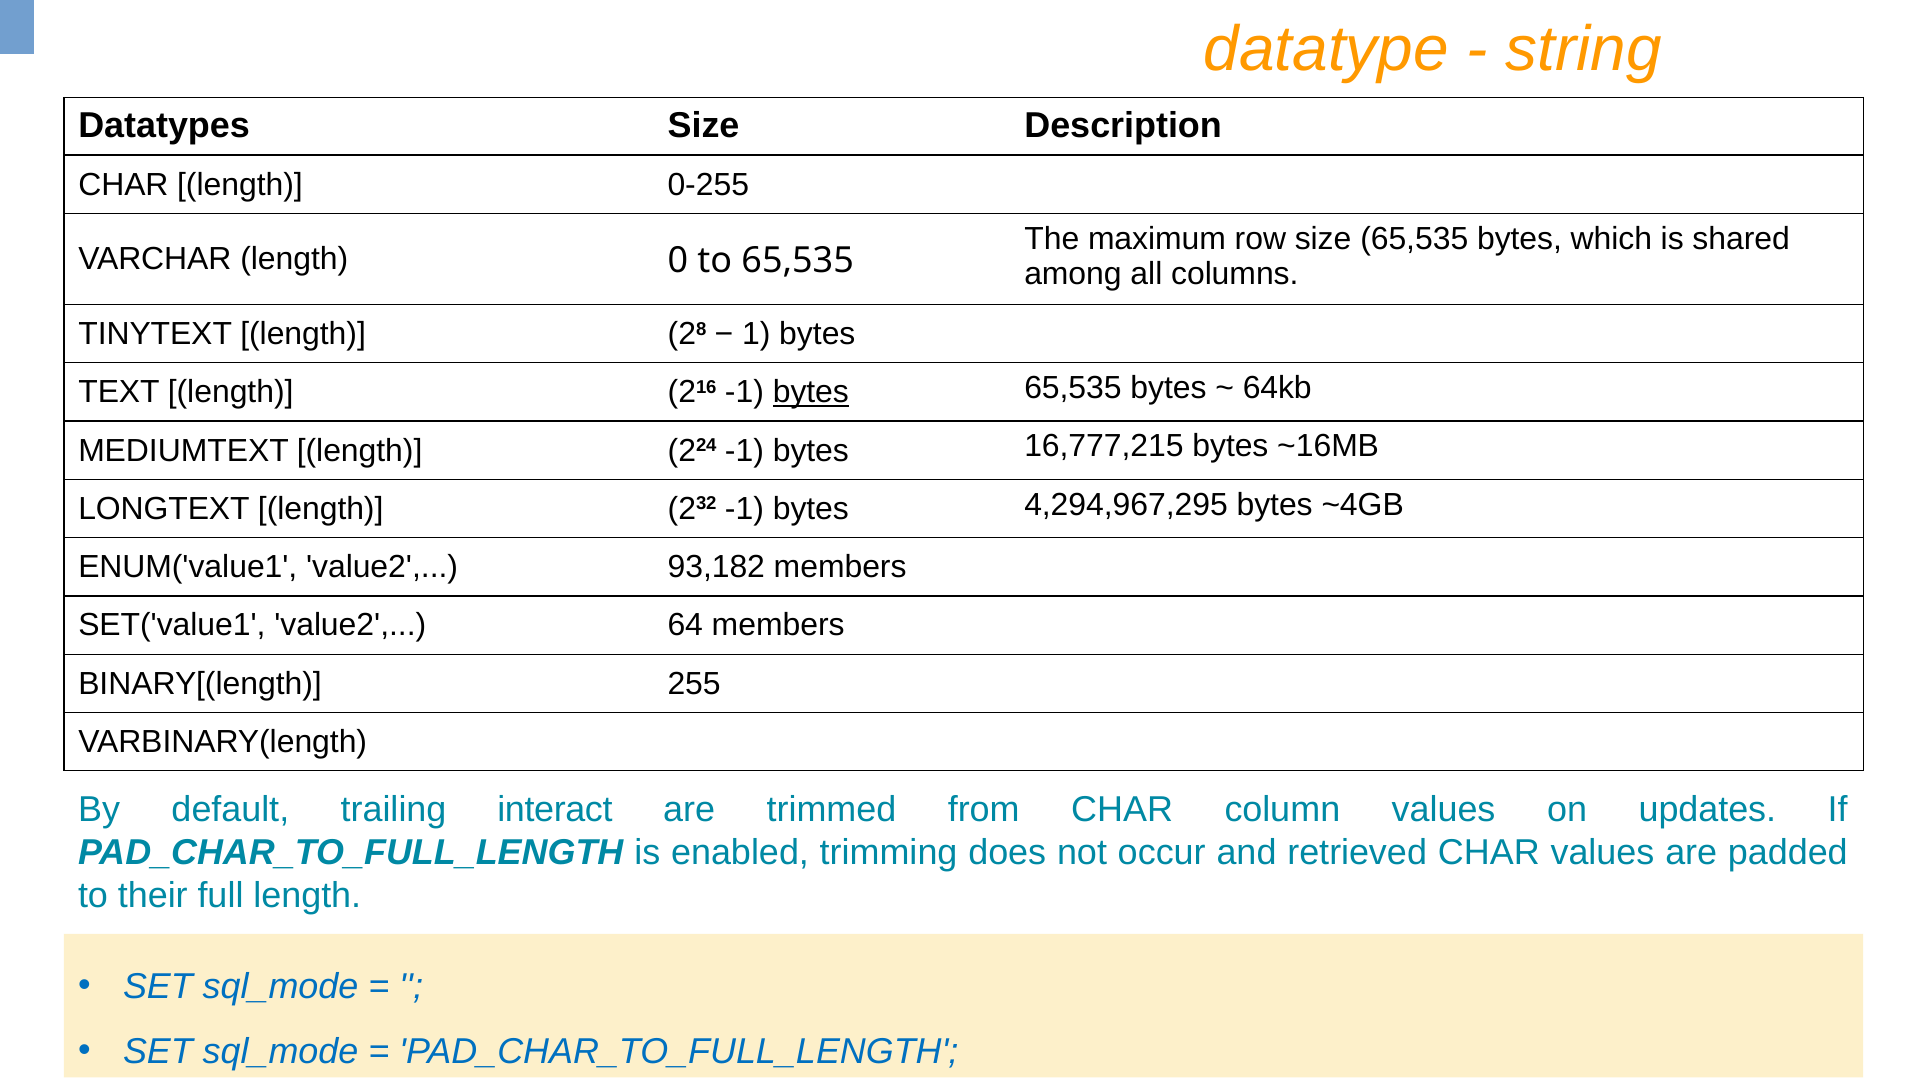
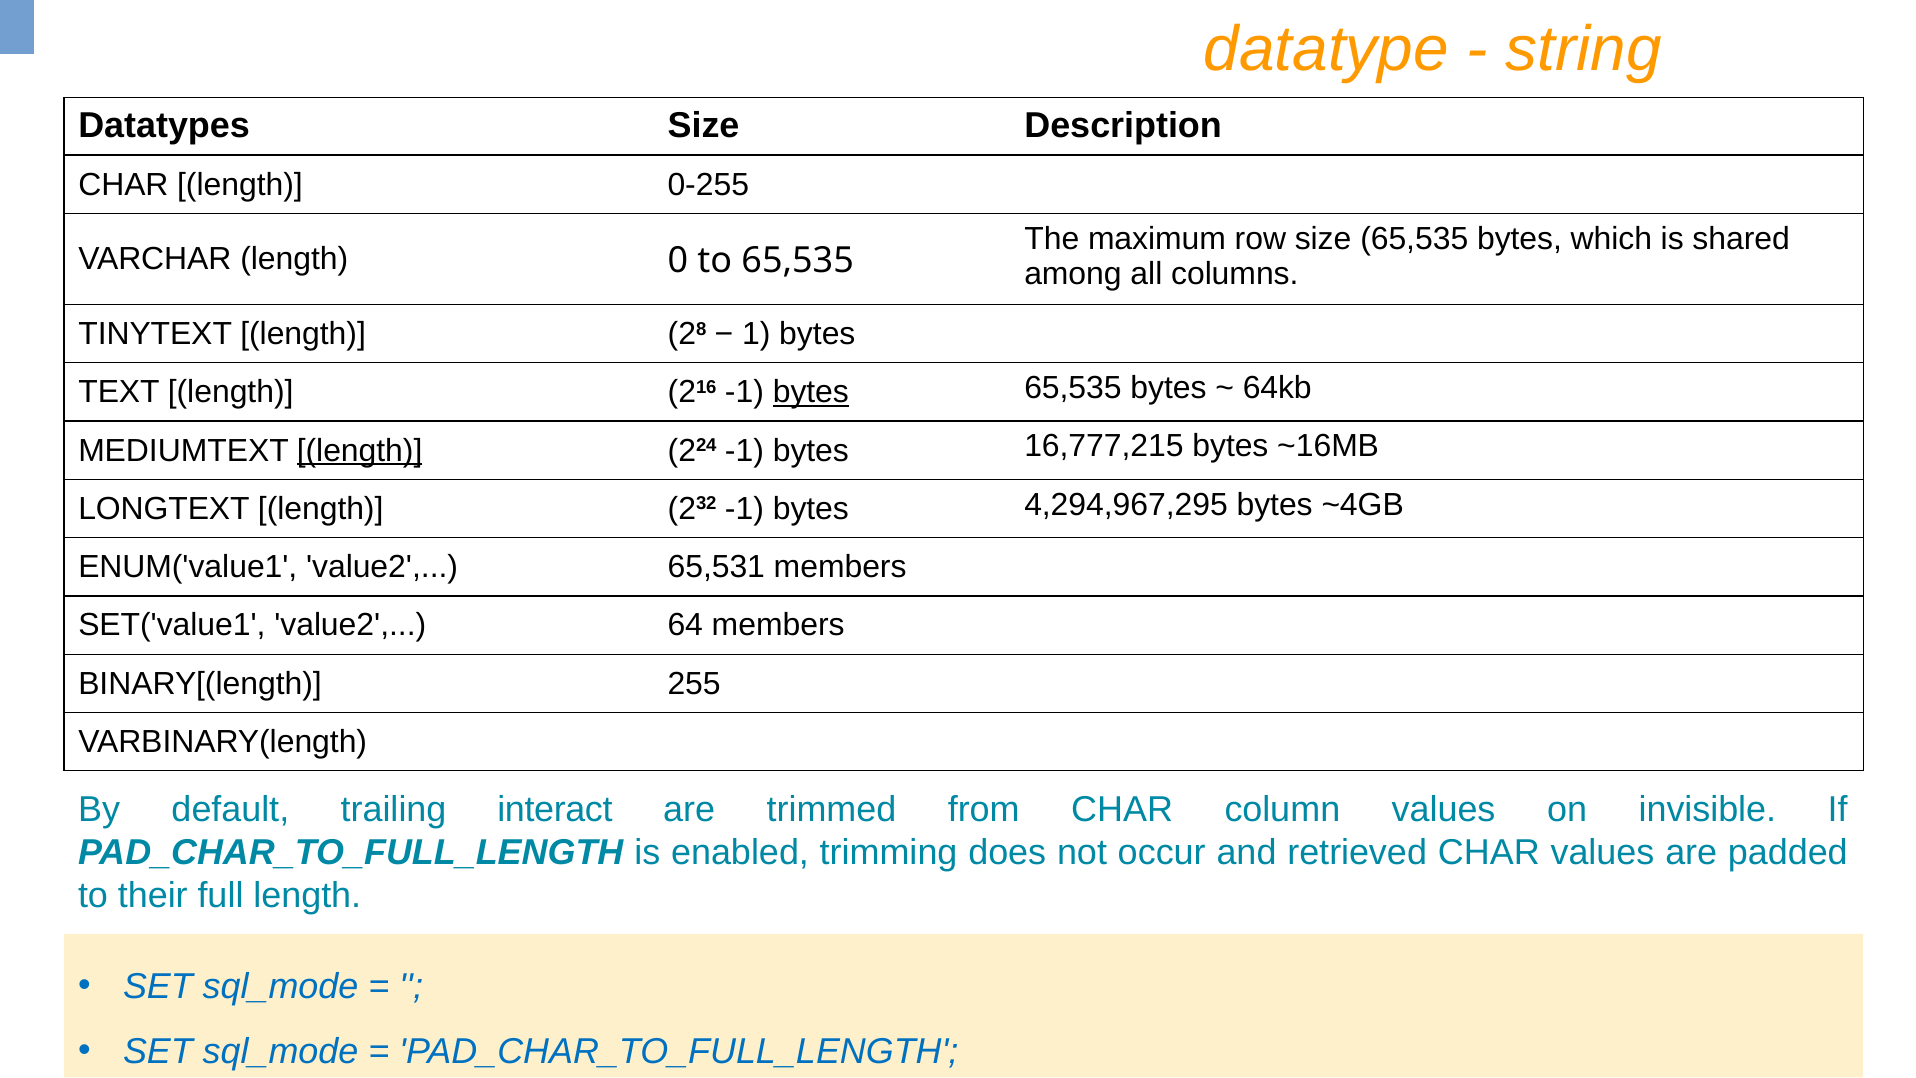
length at (360, 450) underline: none -> present
93,182: 93,182 -> 65,531
updates: updates -> invisible
